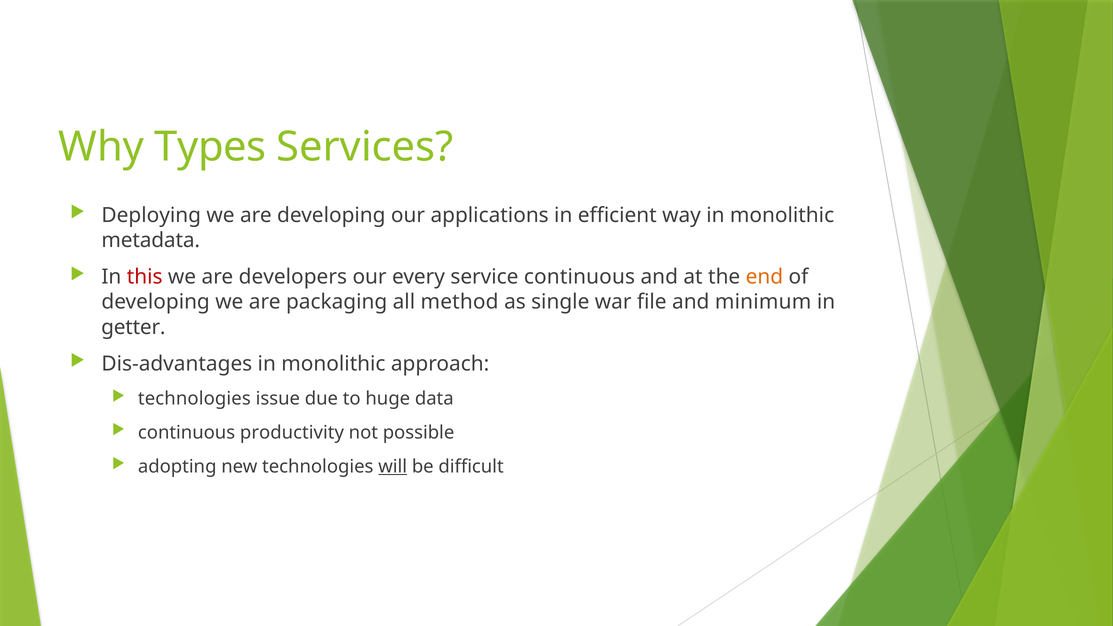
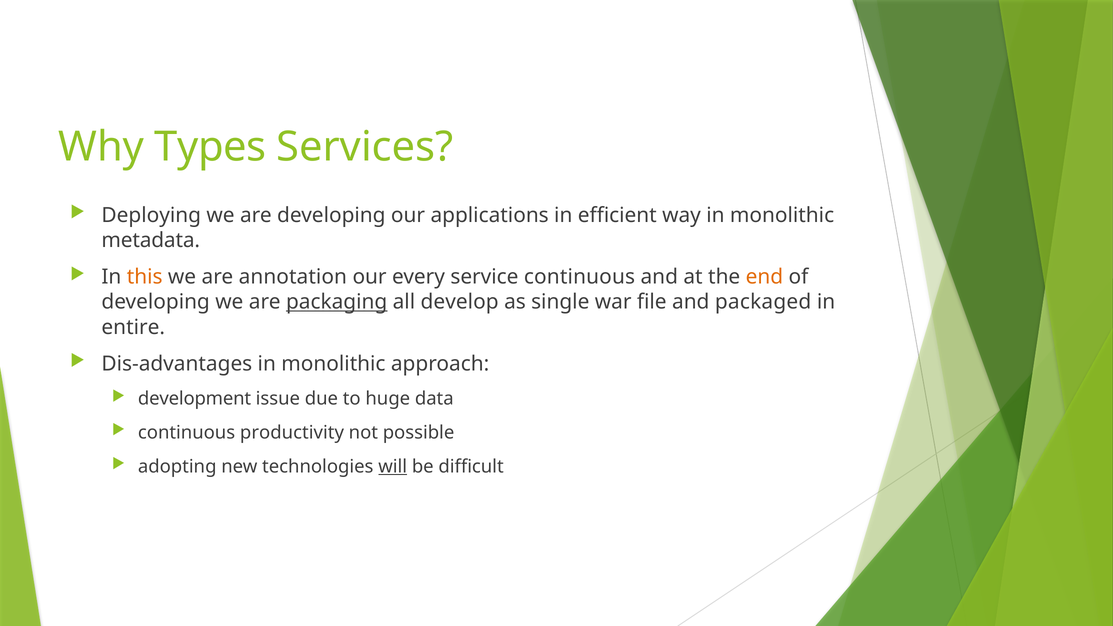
this colour: red -> orange
developers: developers -> annotation
packaging underline: none -> present
method: method -> develop
minimum: minimum -> packaged
getter: getter -> entire
technologies at (194, 399): technologies -> development
